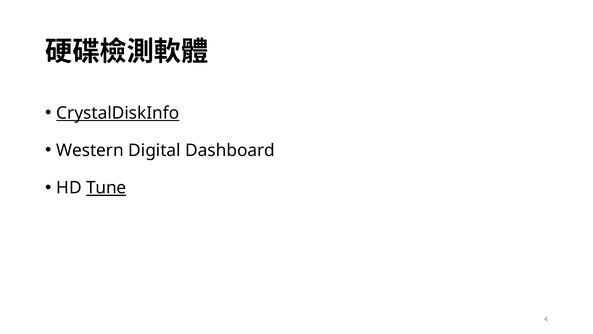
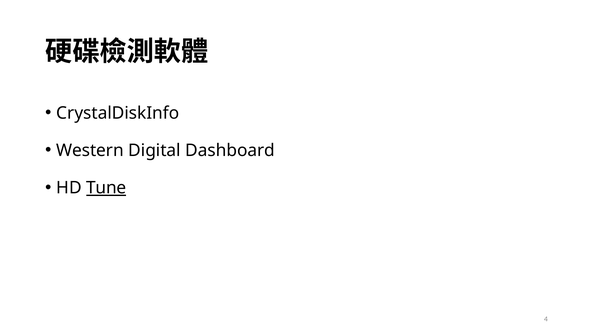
CrystalDiskInfo underline: present -> none
